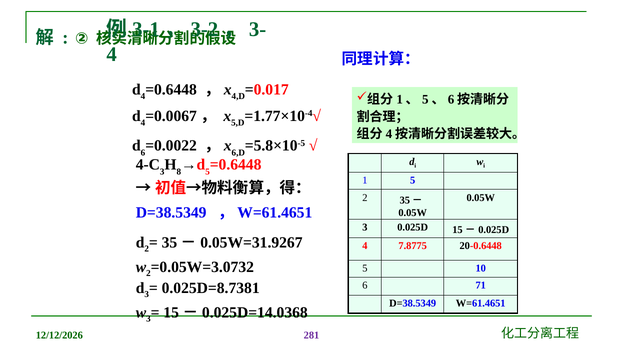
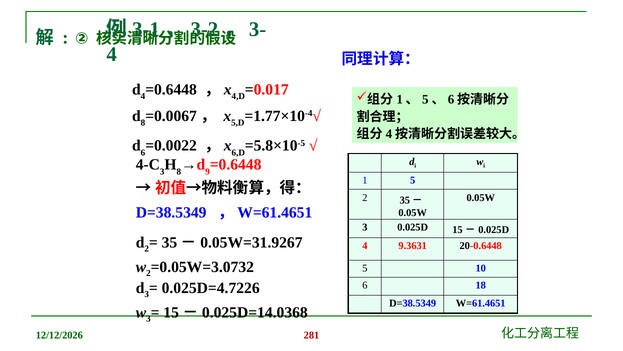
4 at (143, 123): 4 -> 8
5 at (208, 171): 5 -> 9
7.8775: 7.8775 -> 9.3631
71: 71 -> 18
0.025D=8.7381: 0.025D=8.7381 -> 0.025D=4.7226
281 colour: purple -> red
